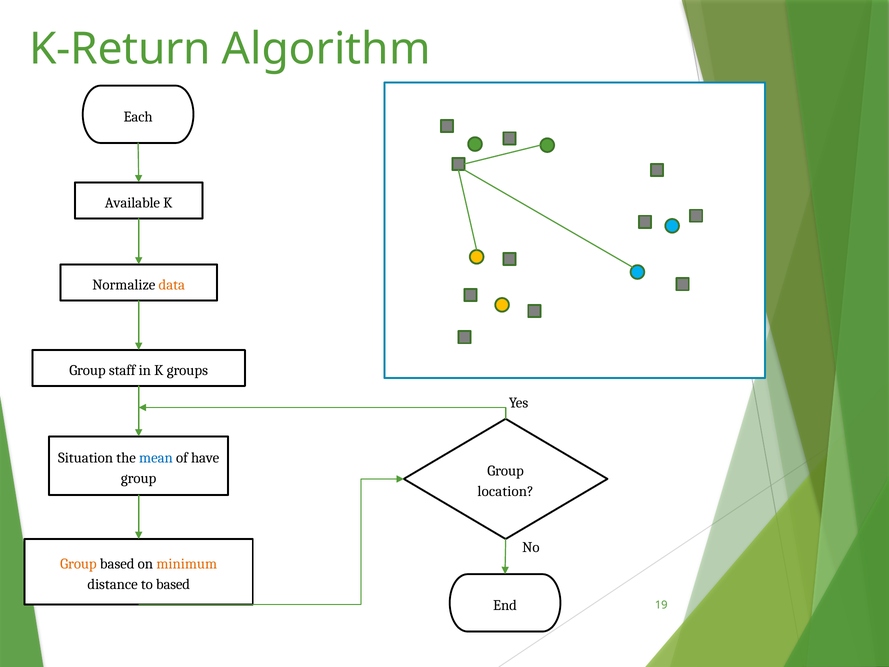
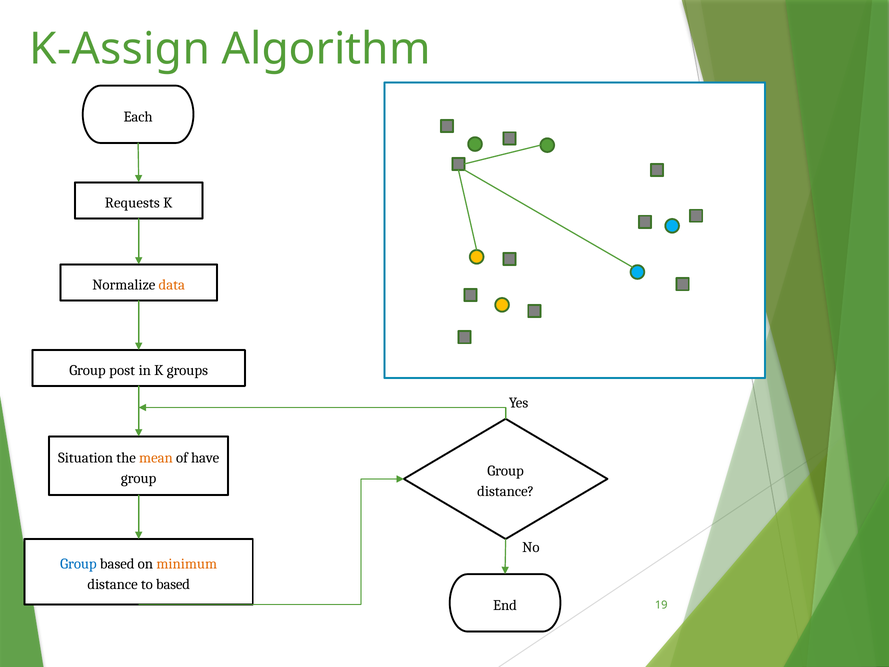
K-Return: K-Return -> K-Assign
Available: Available -> Requests
staff: staff -> post
mean colour: blue -> orange
location at (506, 491): location -> distance
Group at (78, 564) colour: orange -> blue
